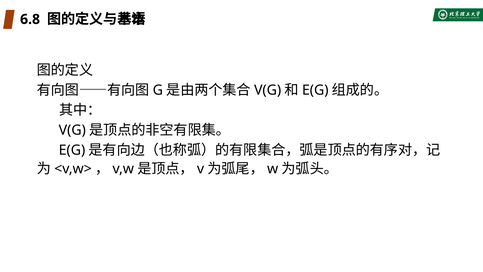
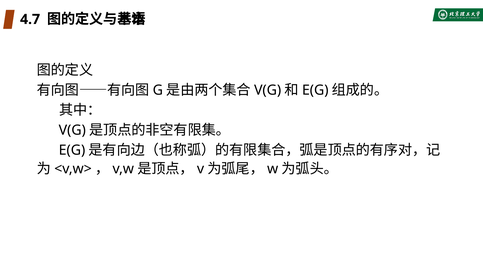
6.8: 6.8 -> 4.7
